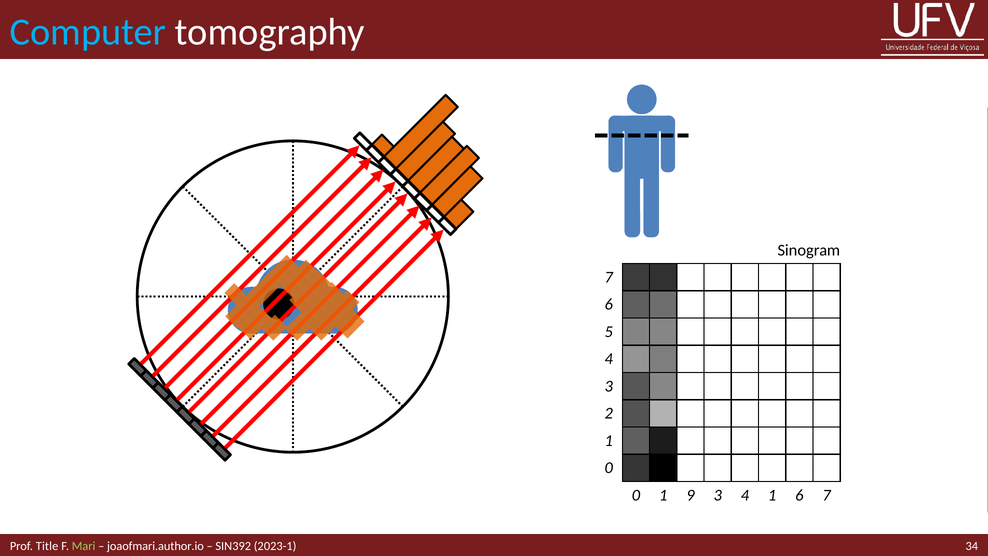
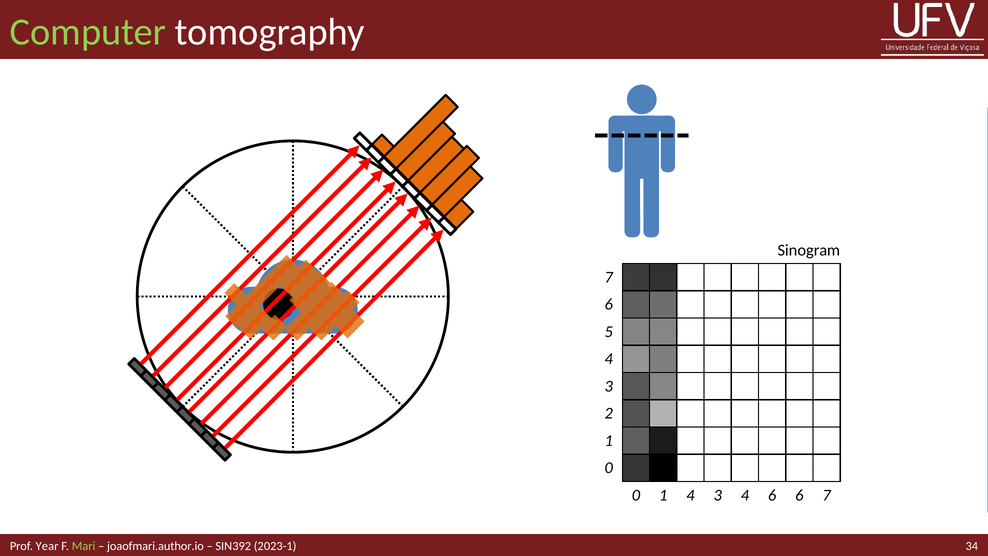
Computer colour: light blue -> light green
1 9: 9 -> 4
4 1: 1 -> 6
Title: Title -> Year
